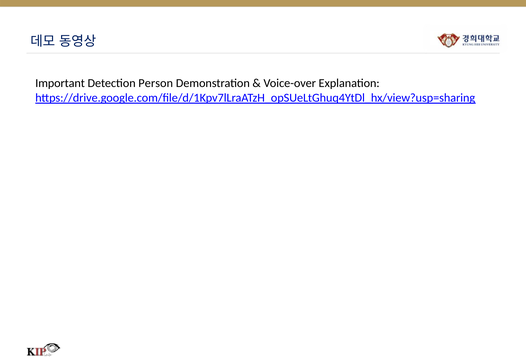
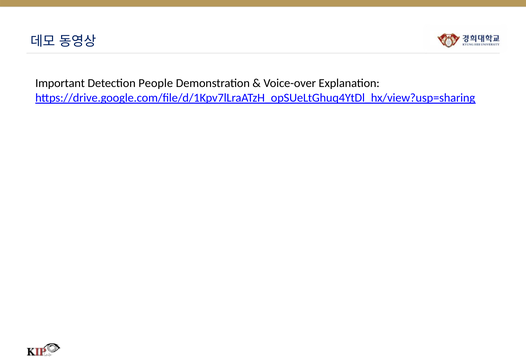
Person: Person -> People
